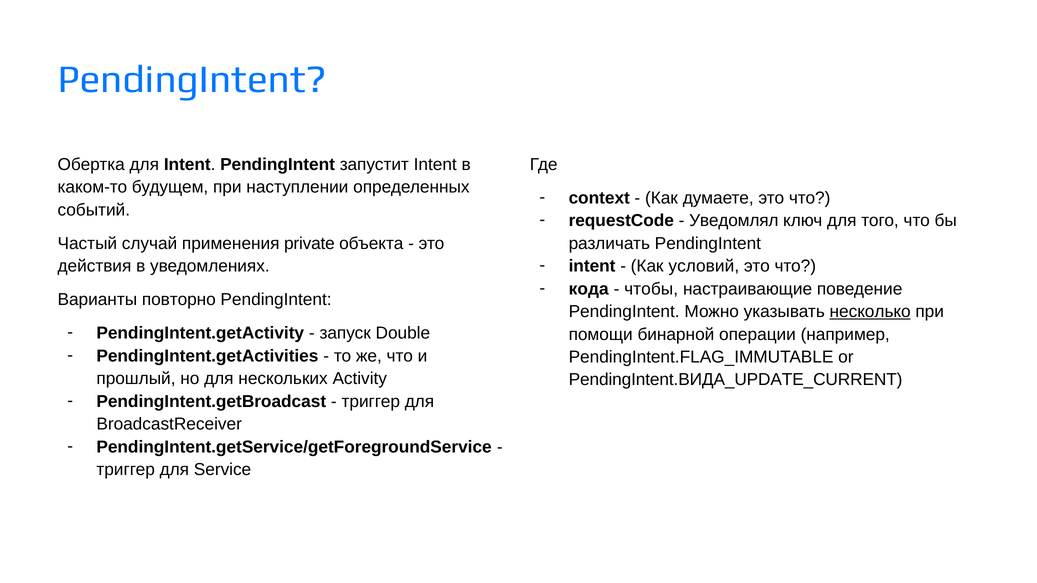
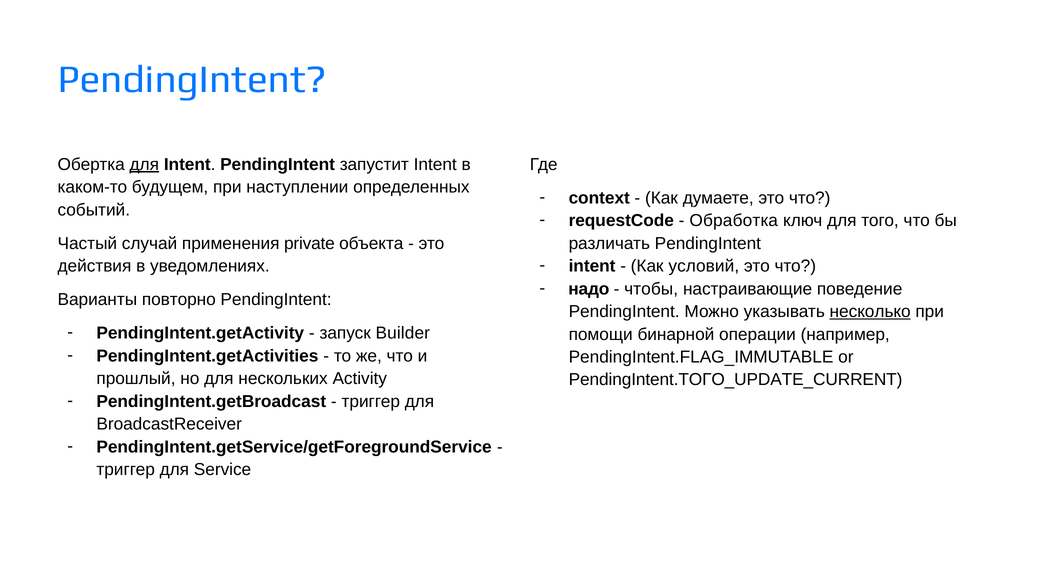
для at (144, 164) underline: none -> present
Уведомлял: Уведомлял -> Обработка
кода: кода -> надо
Double: Double -> Builder
PendingIntent.ВИДА_UPDATE_CURRENT: PendingIntent.ВИДА_UPDATE_CURRENT -> PendingIntent.ТОГО_UPDATE_CURRENT
